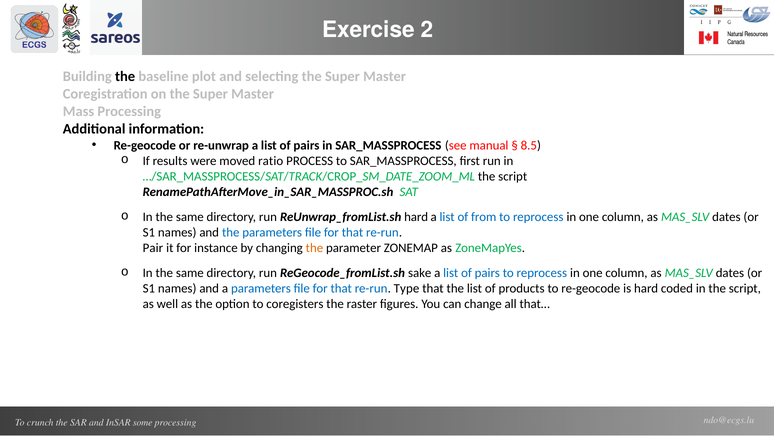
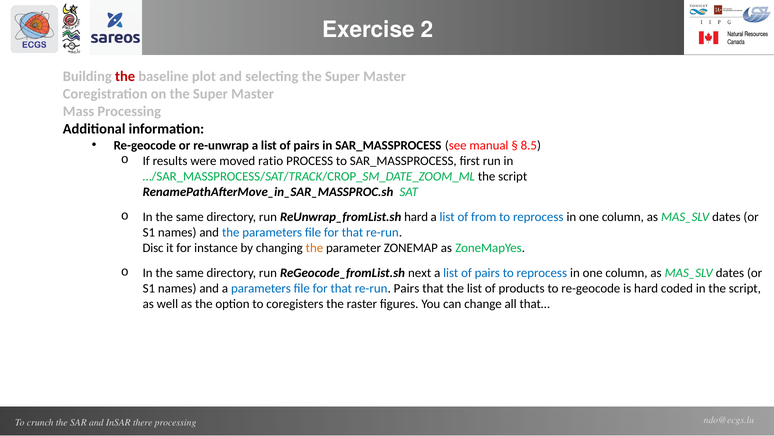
the at (125, 77) colour: black -> red
Pair: Pair -> Disc
sake: sake -> next
re-run Type: Type -> Pairs
some: some -> there
